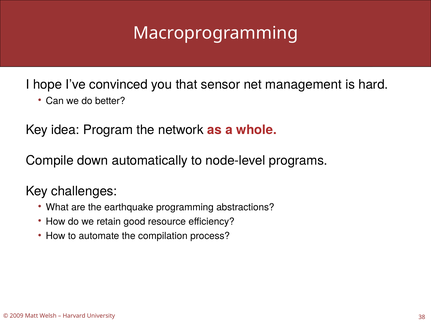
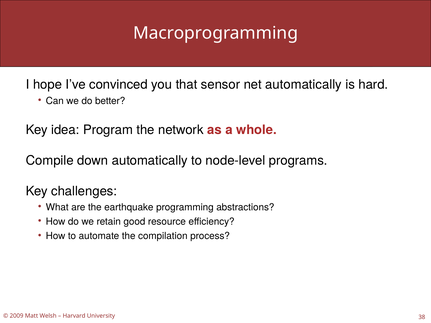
net management: management -> automatically
